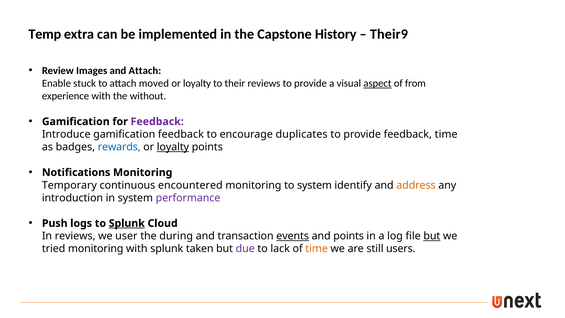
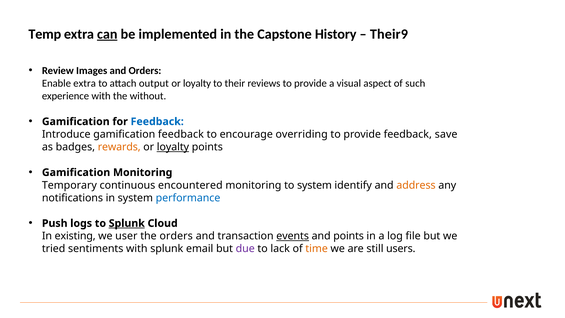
can underline: none -> present
and Attach: Attach -> Orders
Enable stuck: stuck -> extra
moved: moved -> output
aspect underline: present -> none
from: from -> such
Feedback at (157, 122) colour: purple -> blue
duplicates: duplicates -> overriding
feedback time: time -> save
rewards colour: blue -> orange
Notifications at (76, 172): Notifications -> Gamification
introduction: introduction -> notifications
performance colour: purple -> blue
In reviews: reviews -> existing
the during: during -> orders
but at (432, 236) underline: present -> none
tried monitoring: monitoring -> sentiments
taken: taken -> email
